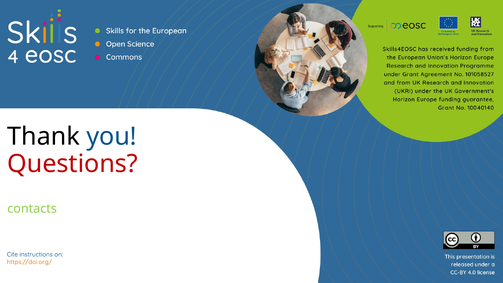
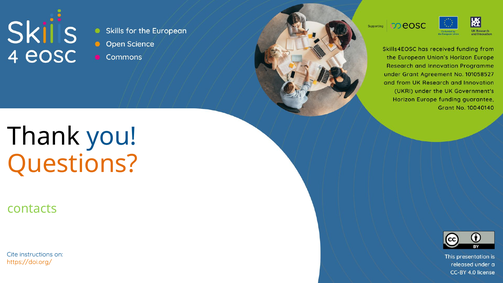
Questions colour: red -> orange
